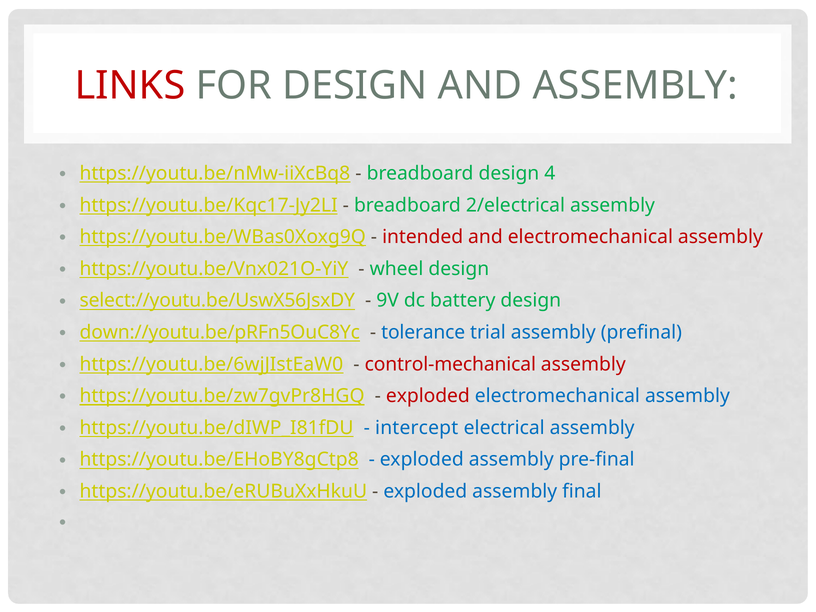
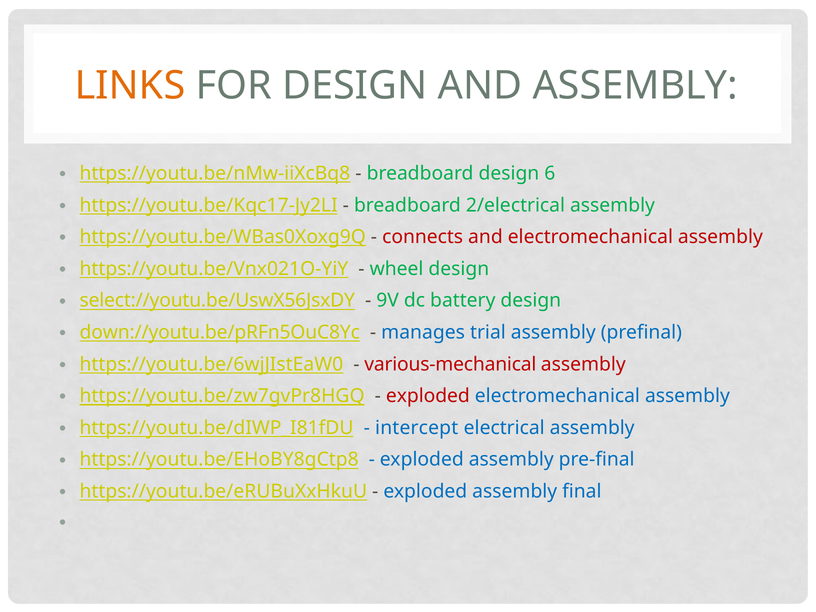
LINKS colour: red -> orange
4: 4 -> 6
intended: intended -> connects
tolerance: tolerance -> manages
control-mechanical: control-mechanical -> various-mechanical
